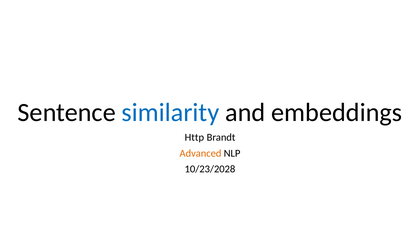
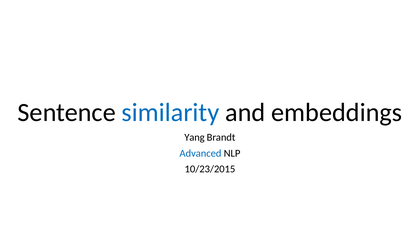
Http: Http -> Yang
Advanced colour: orange -> blue
10/23/2028: 10/23/2028 -> 10/23/2015
